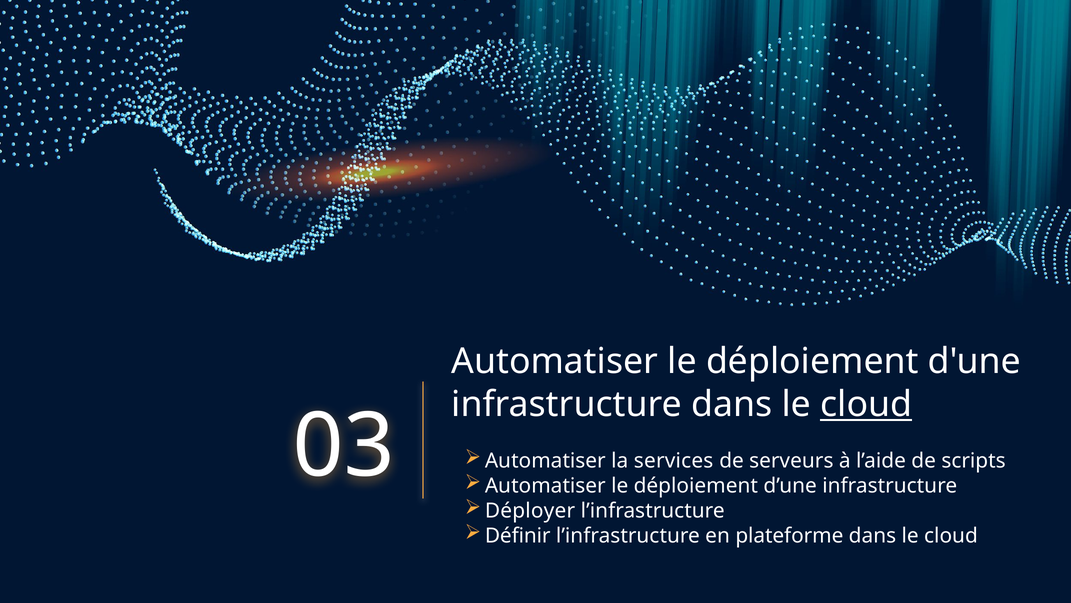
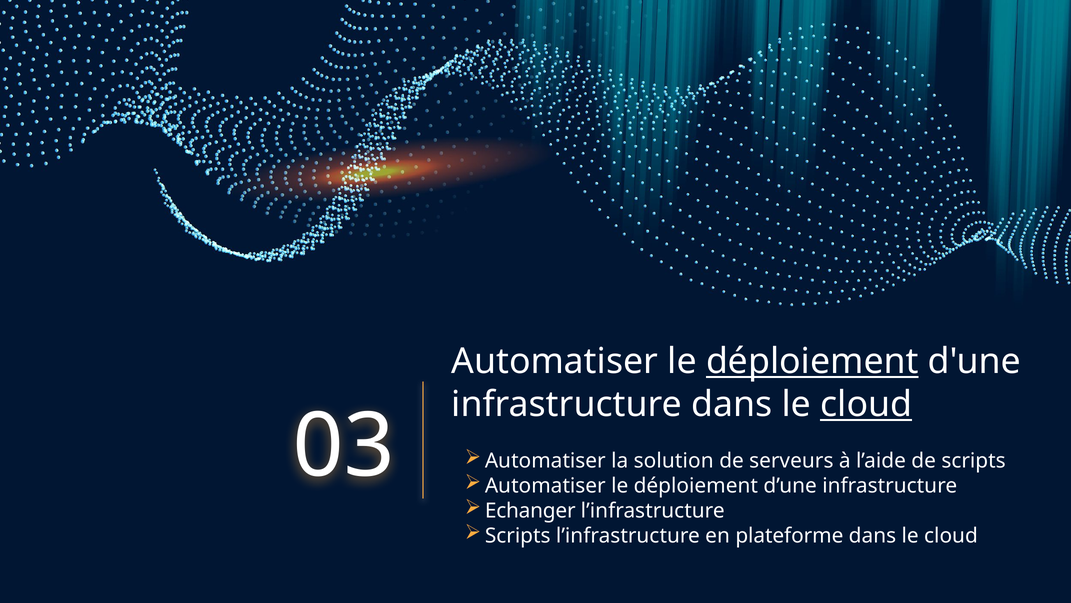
déploiement at (812, 361) underline: none -> present
services: services -> solution
Déployer: Déployer -> Echanger
Définir at (518, 535): Définir -> Scripts
